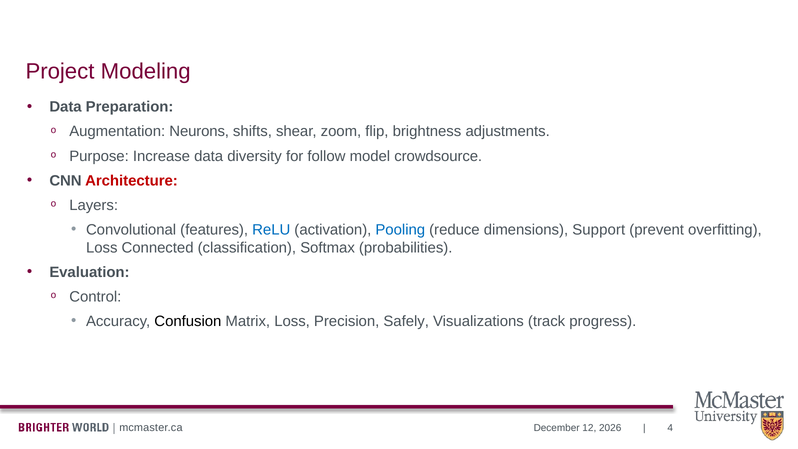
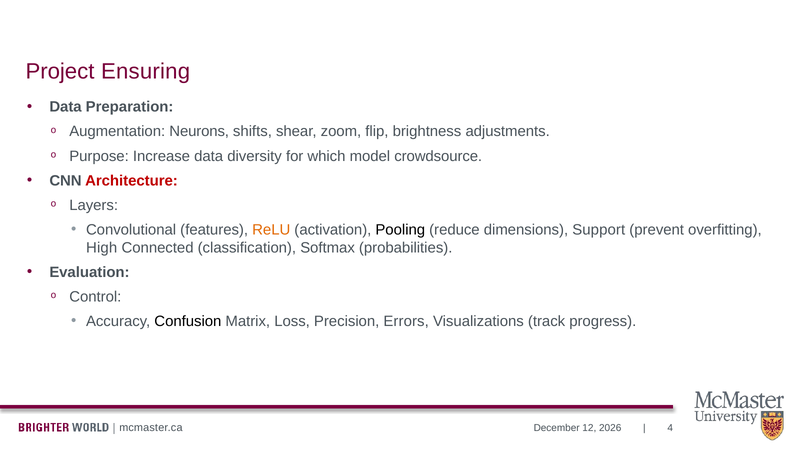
Modeling: Modeling -> Ensuring
follow: follow -> which
ReLU colour: blue -> orange
Pooling colour: blue -> black
Loss at (102, 248): Loss -> High
Safely: Safely -> Errors
